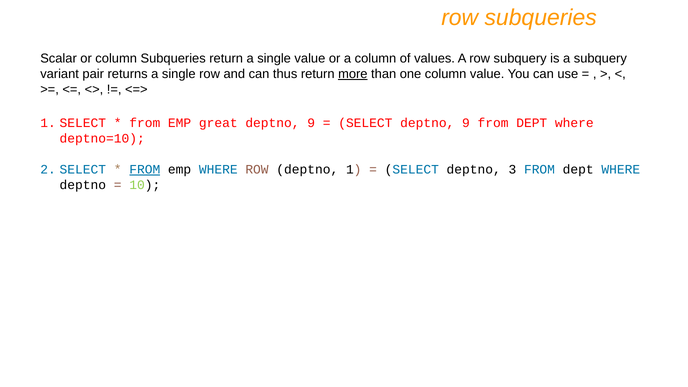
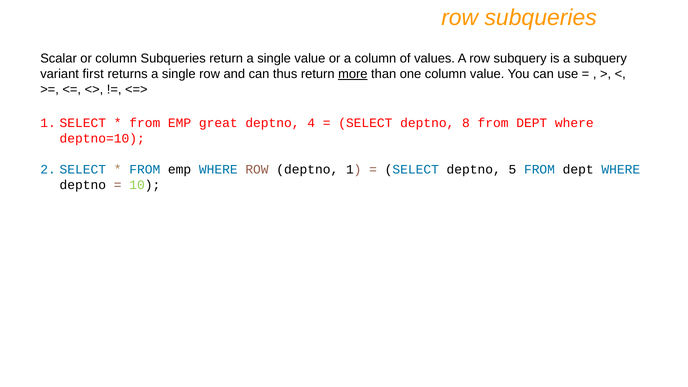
pair: pair -> first
9 at (311, 123): 9 -> 4
SELECT deptno 9: 9 -> 8
FROM at (145, 169) underline: present -> none
3: 3 -> 5
